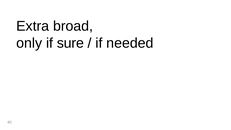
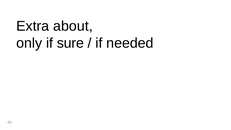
broad: broad -> about
